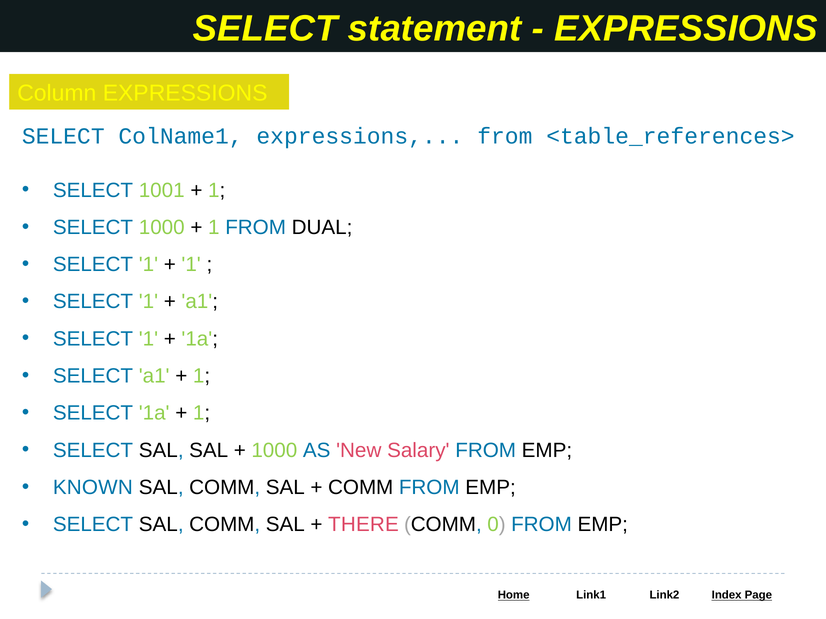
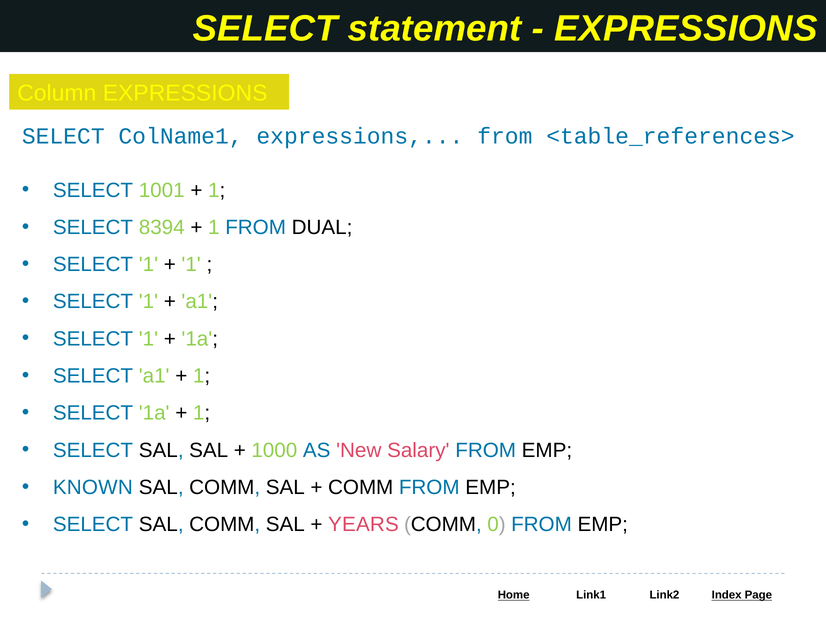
SELECT 1000: 1000 -> 8394
THERE: THERE -> YEARS
